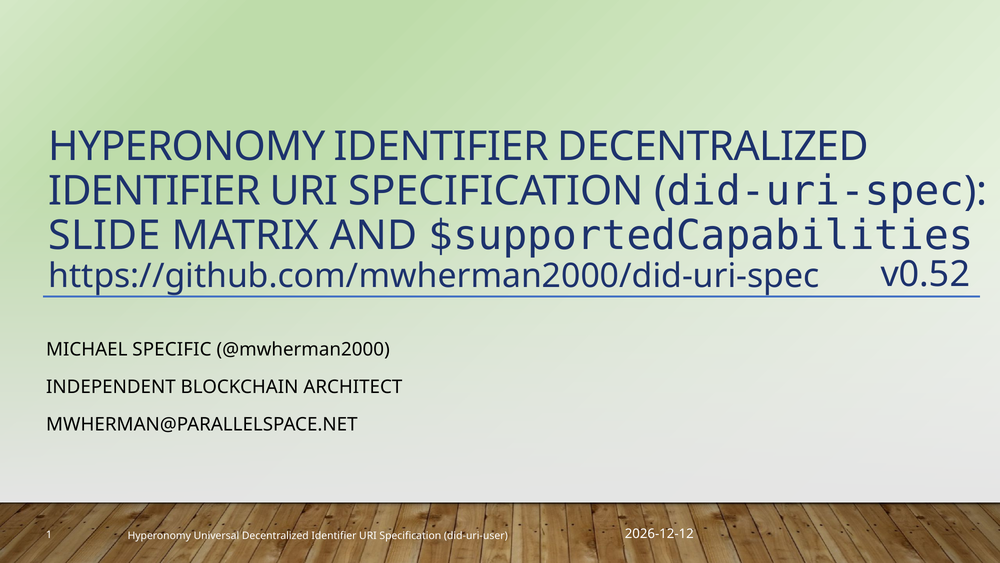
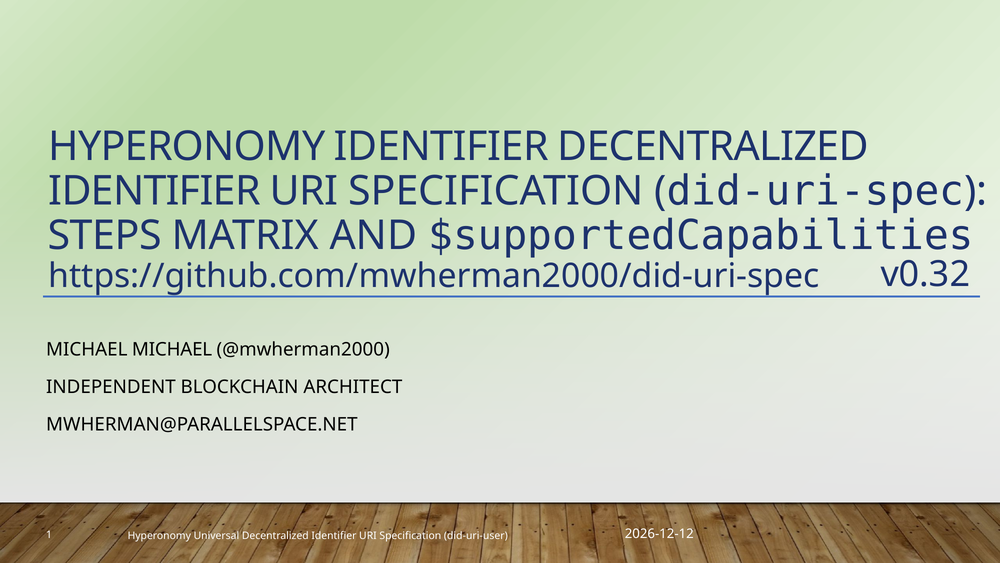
SLIDE: SLIDE -> STEPS
v0.52: v0.52 -> v0.32
MICHAEL SPECIFIC: SPECIFIC -> MICHAEL
